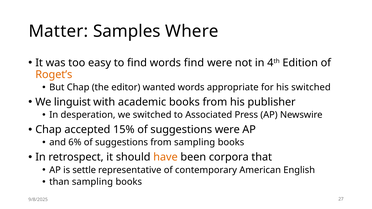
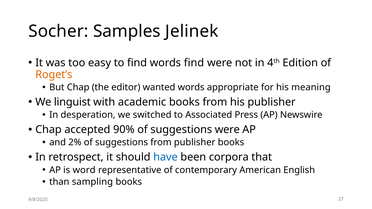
Matter: Matter -> Socher
Where: Where -> Jelinek
his switched: switched -> meaning
15%: 15% -> 90%
6%: 6% -> 2%
from sampling: sampling -> publisher
have colour: orange -> blue
settle: settle -> word
